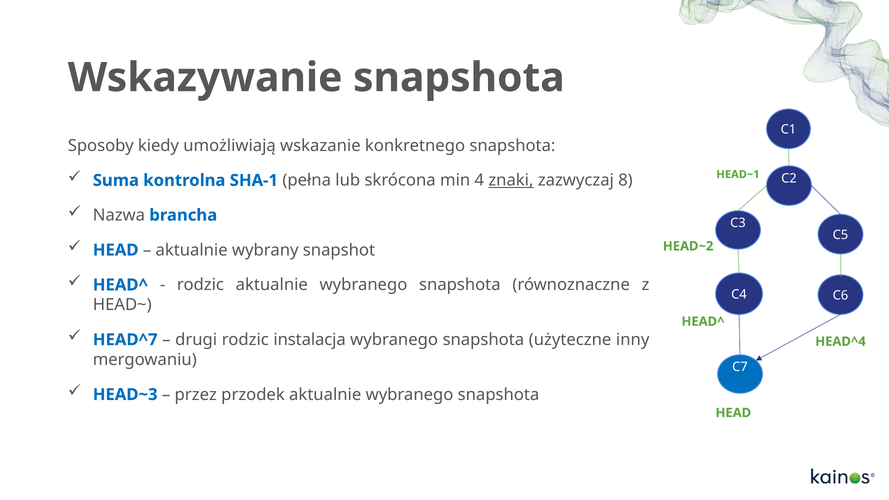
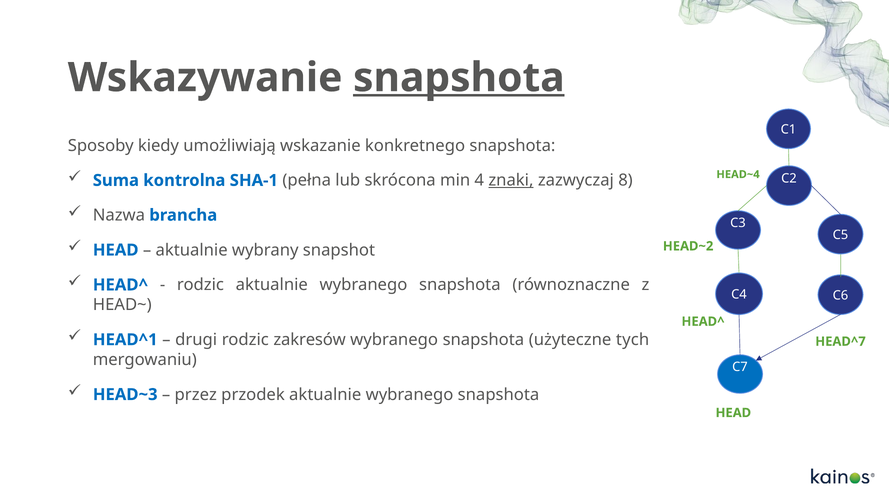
snapshota at (459, 78) underline: none -> present
HEAD~1: HEAD~1 -> HEAD~4
HEAD^7: HEAD^7 -> HEAD^1
instalacja: instalacja -> zakresów
inny: inny -> tych
HEAD^4: HEAD^4 -> HEAD^7
